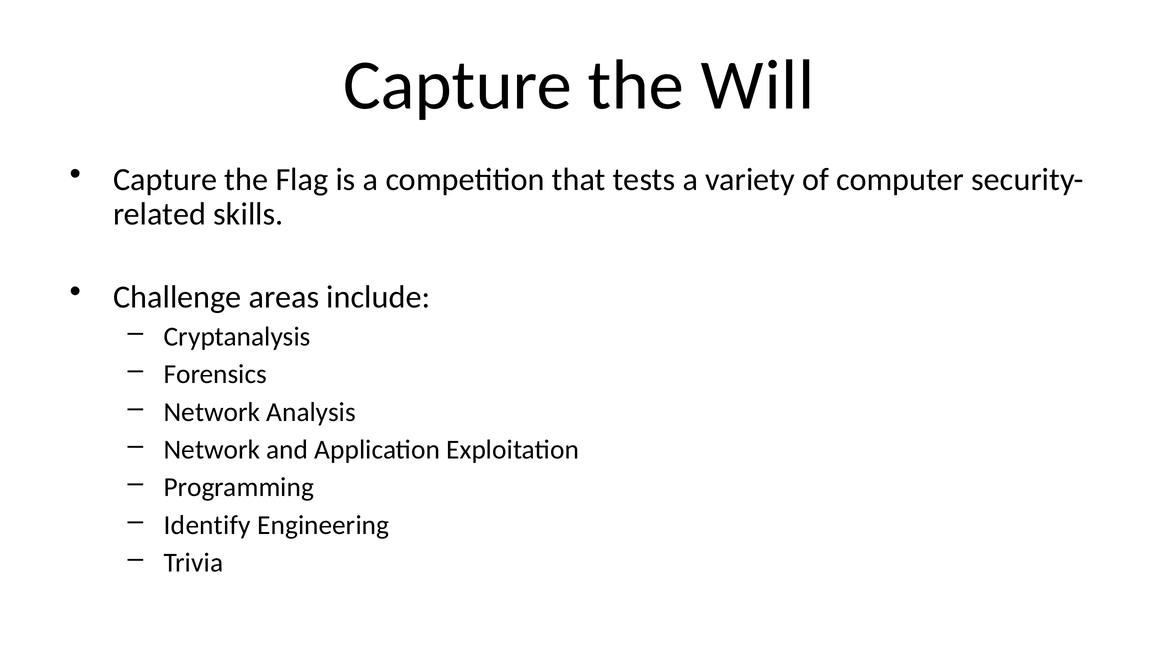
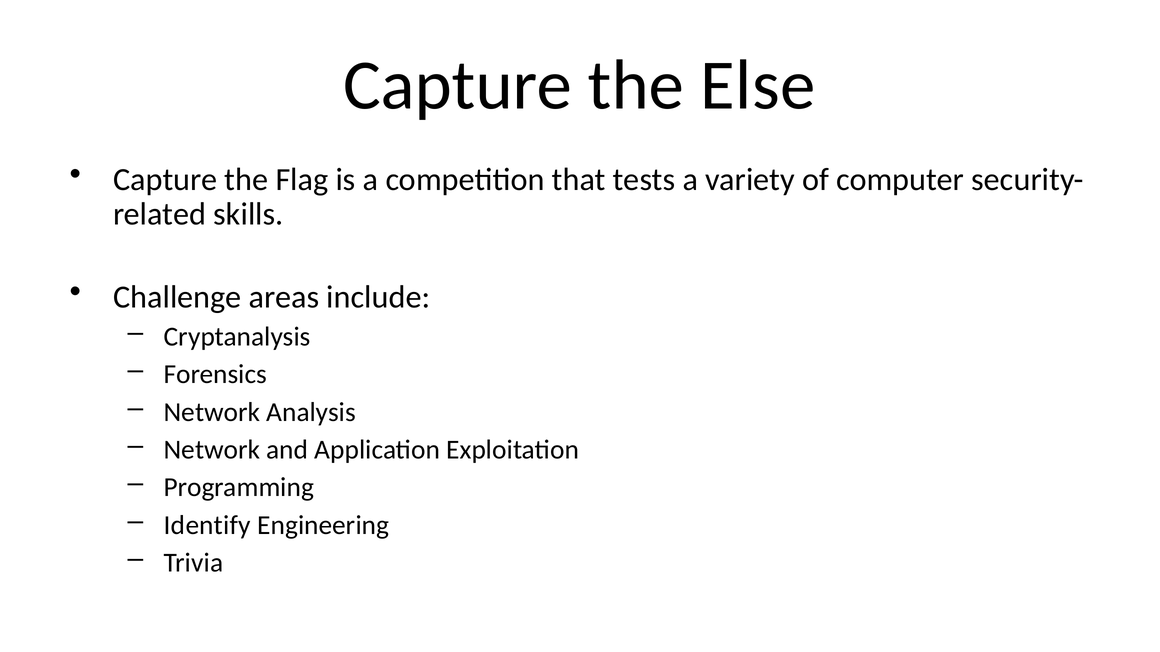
Will: Will -> Else
